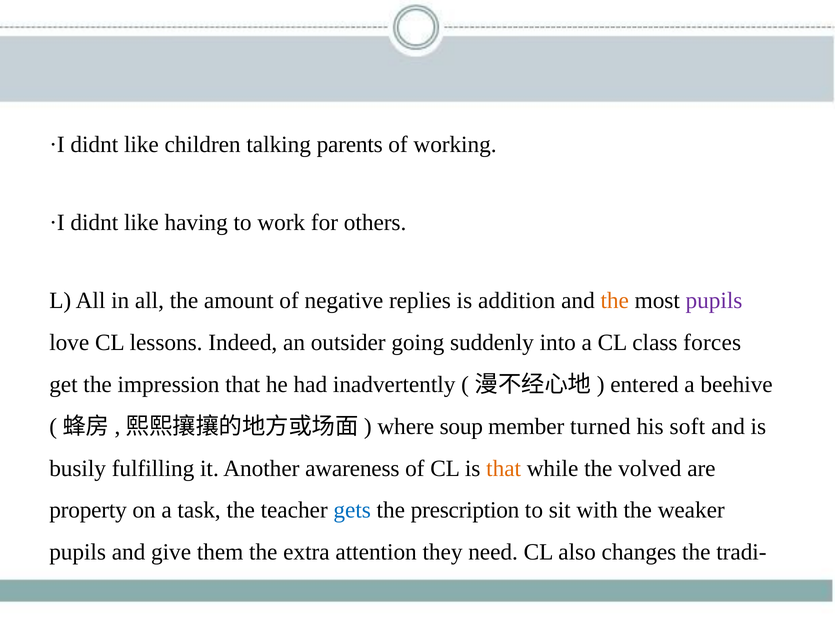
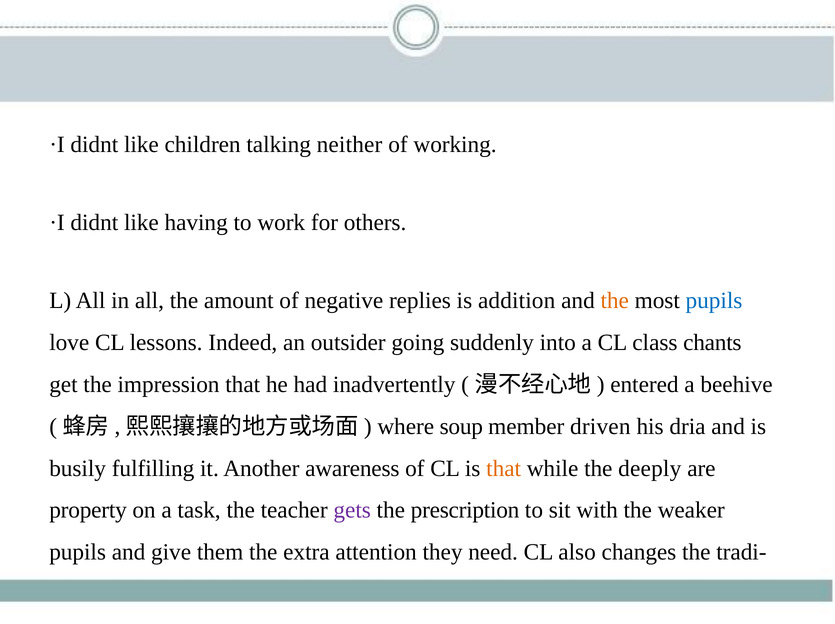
parents: parents -> neither
pupils at (714, 301) colour: purple -> blue
forces: forces -> chants
turned: turned -> driven
soft: soft -> dria
volved: volved -> deeply
gets colour: blue -> purple
